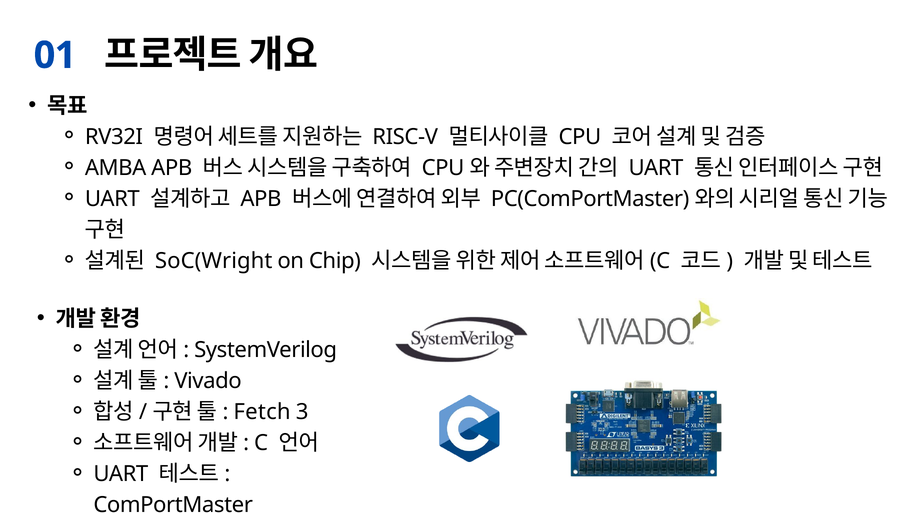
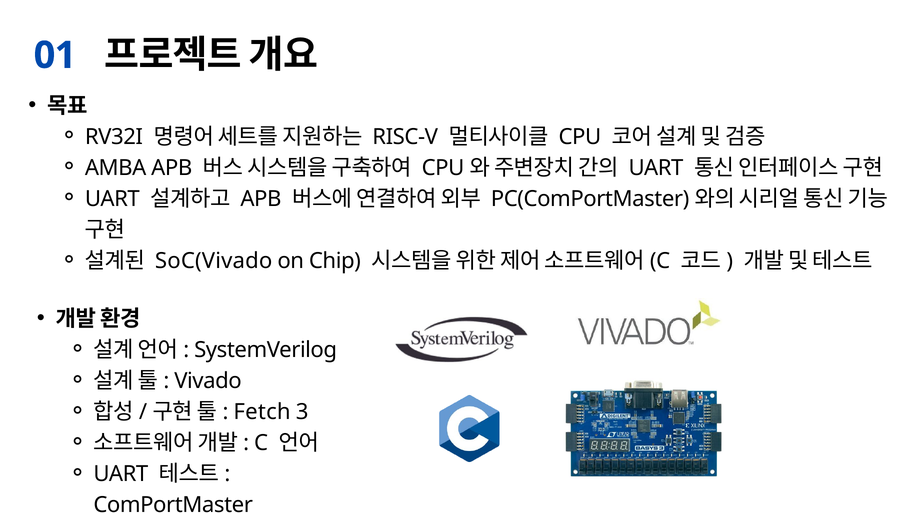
SoC(Wright: SoC(Wright -> SoC(Vivado
